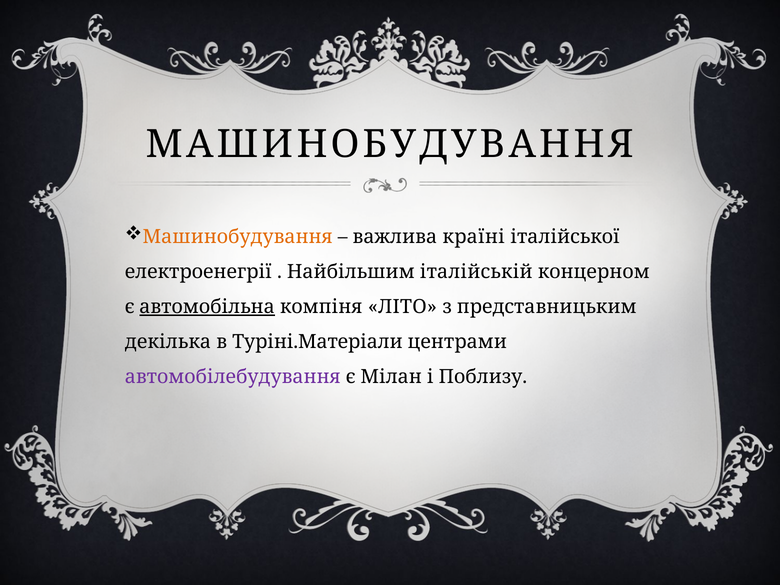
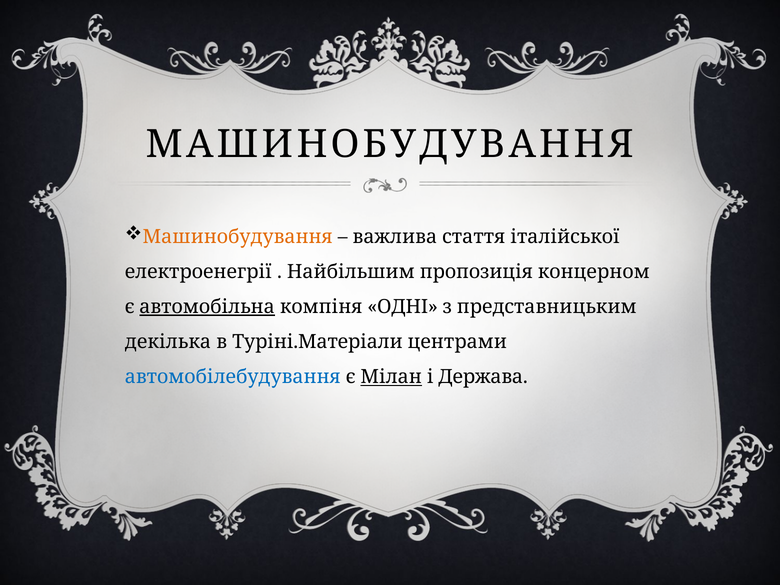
країні: країні -> стаття
італійській: італійській -> пропозиція
ЛІТО: ЛІТО -> ОДНІ
автомобілебудування colour: purple -> blue
Мілан underline: none -> present
Поблизу: Поблизу -> Держава
